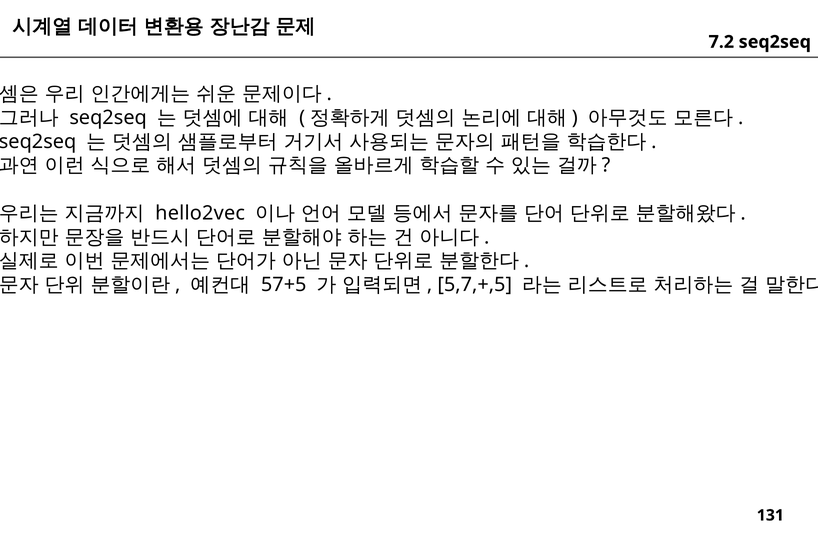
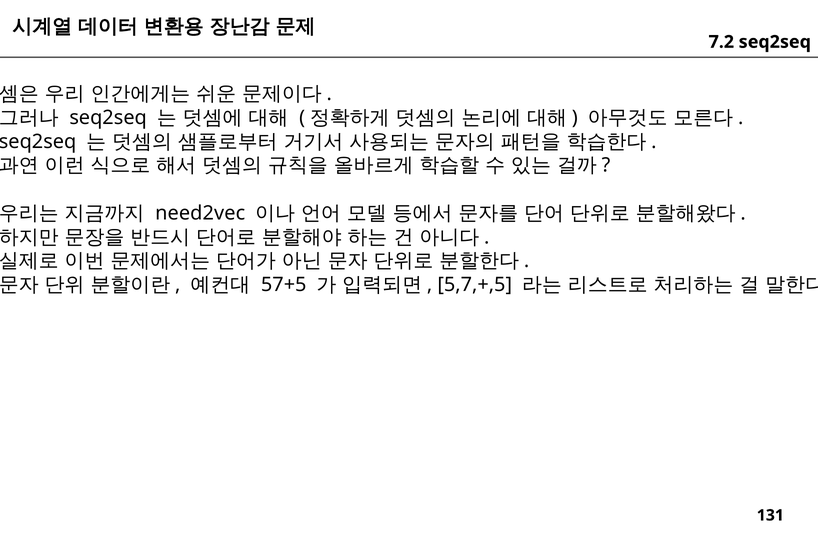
hello2vec: hello2vec -> need2vec
